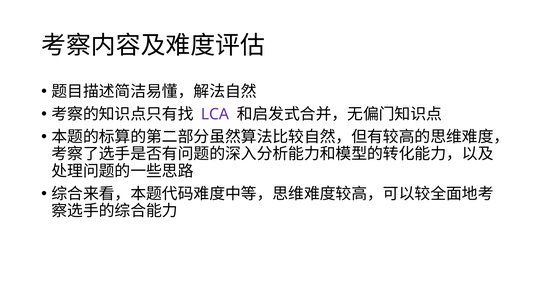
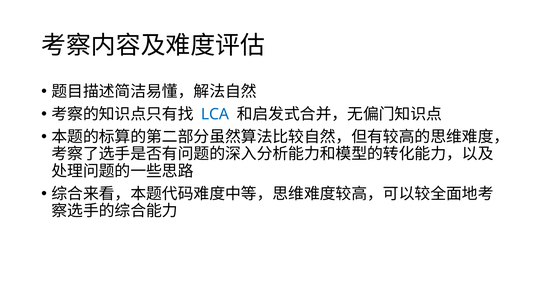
LCA colour: purple -> blue
